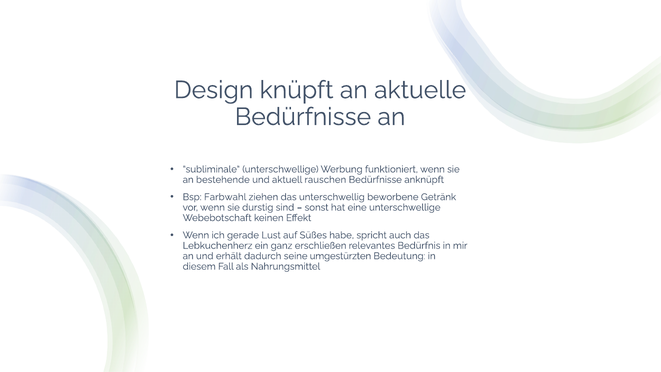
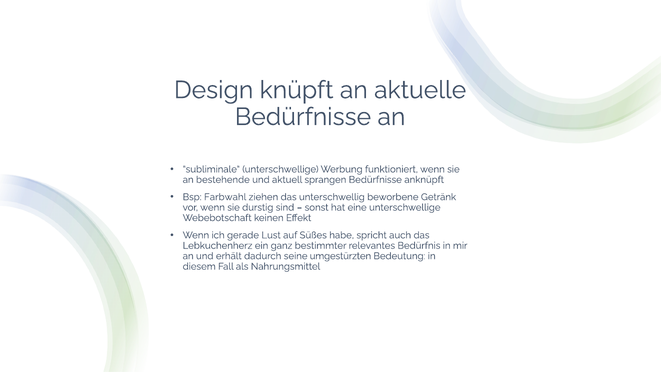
rauschen: rauschen -> sprangen
erschließen: erschließen -> bestimmter
